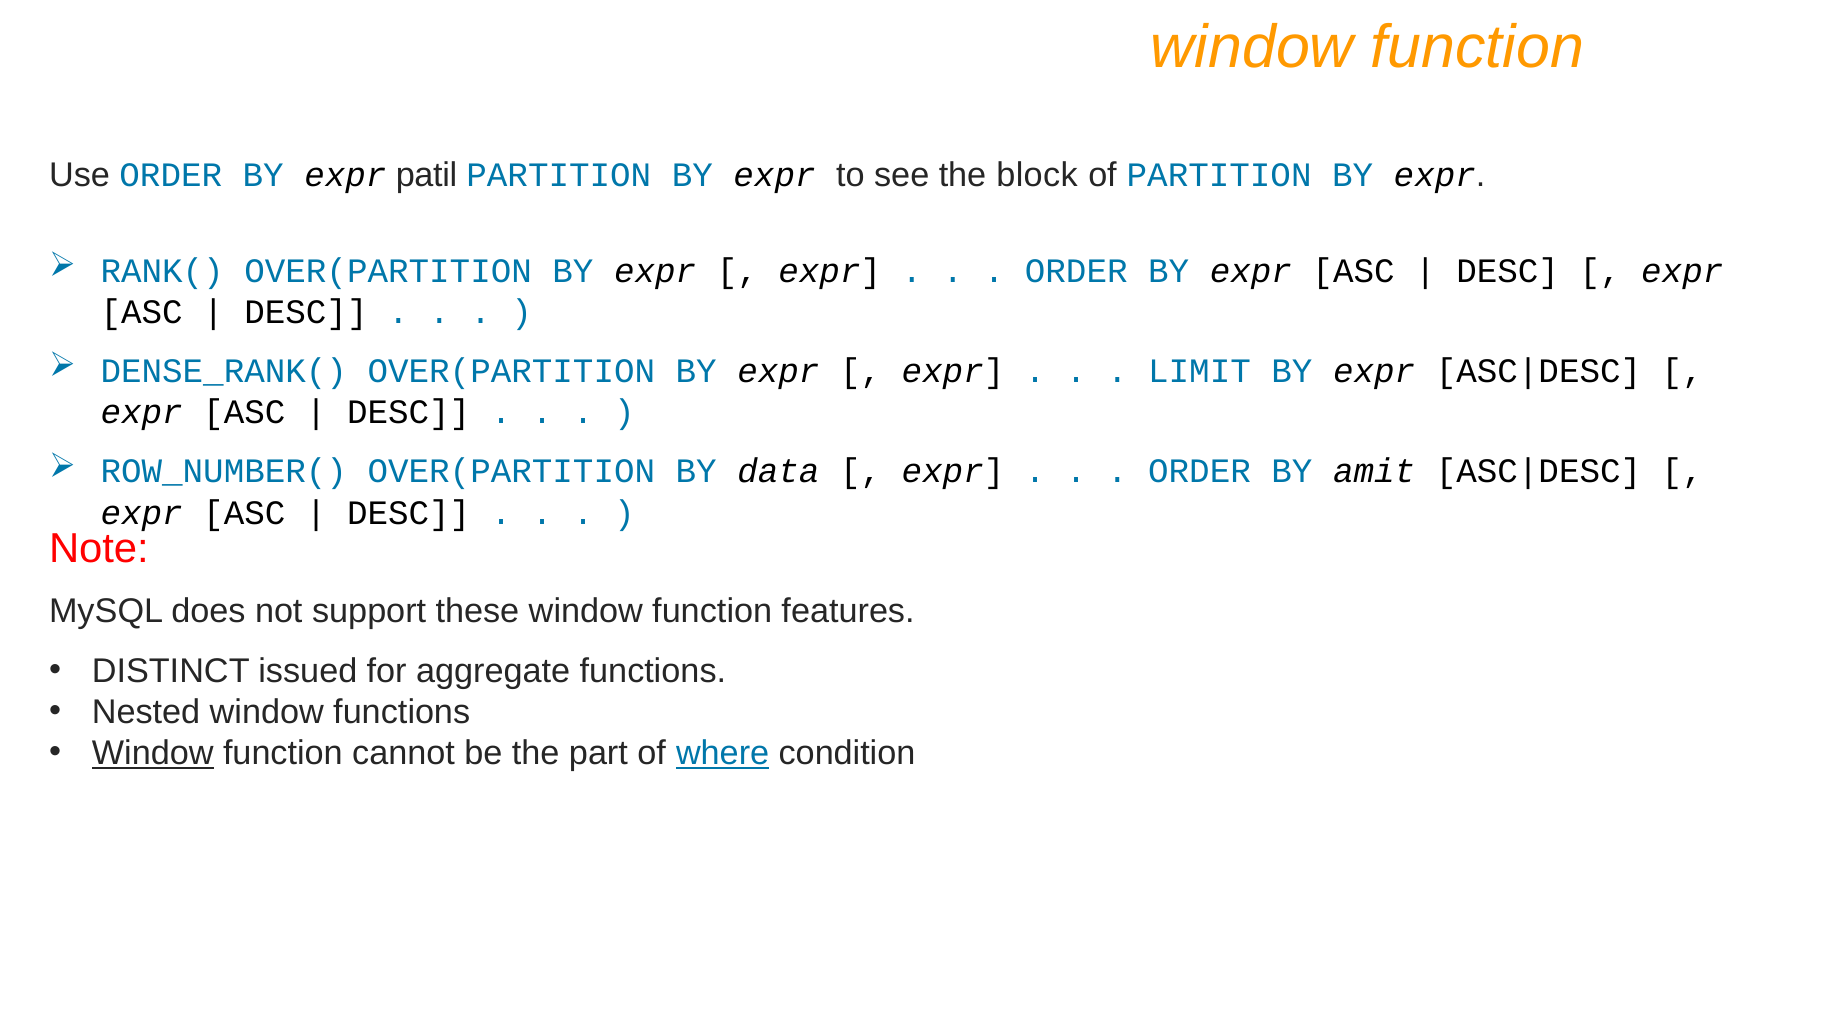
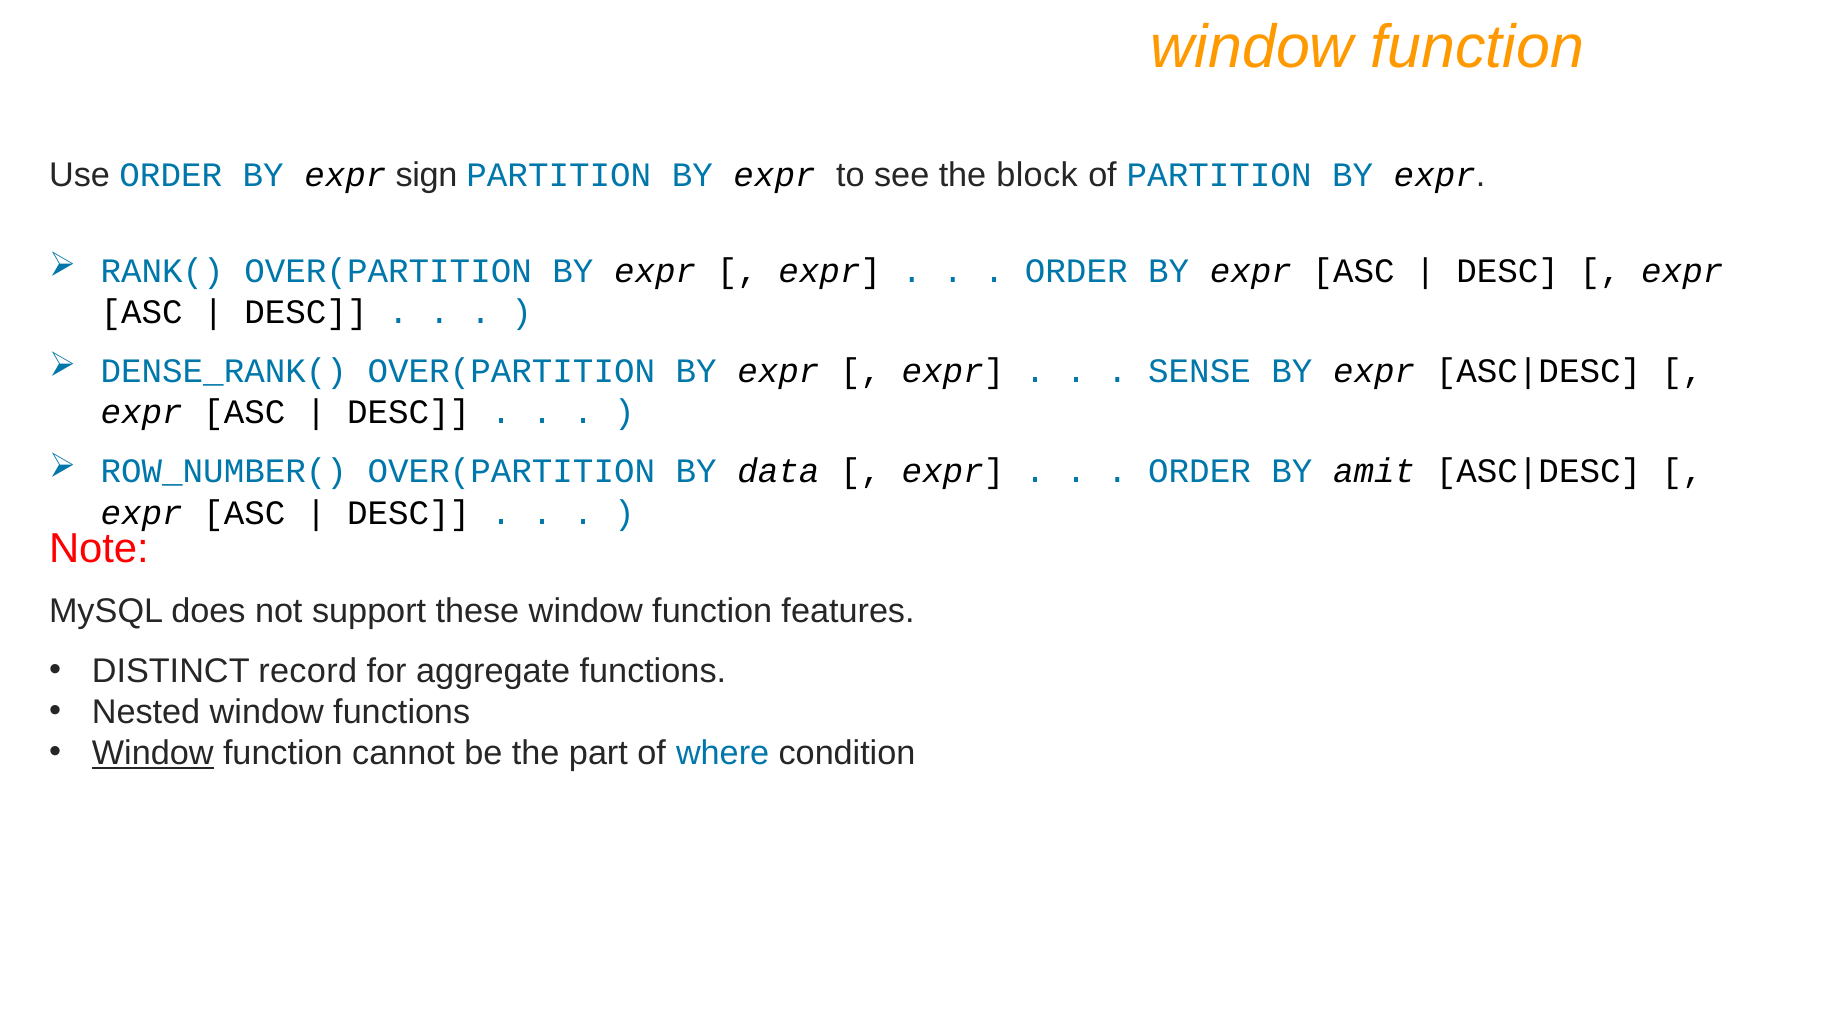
patil: patil -> sign
LIMIT: LIMIT -> SENSE
issued: issued -> record
where underline: present -> none
